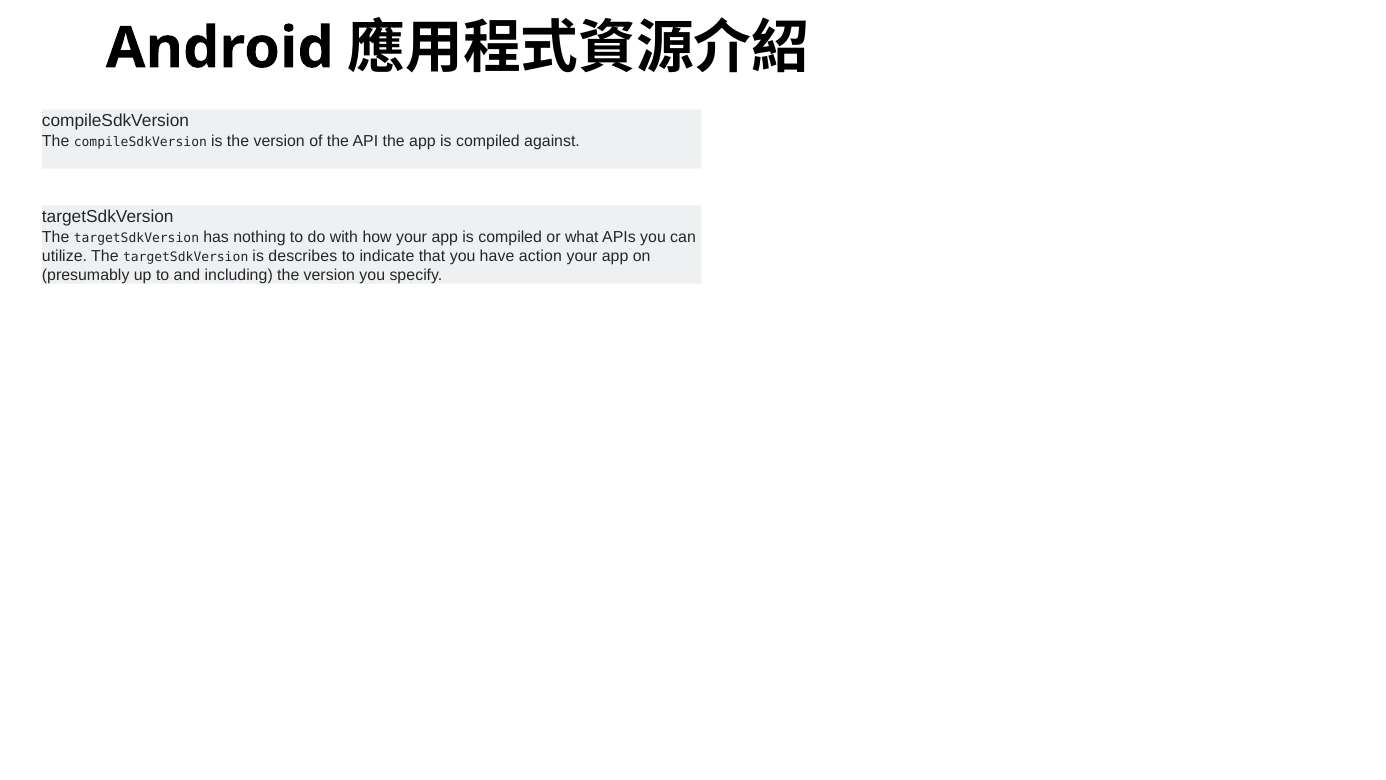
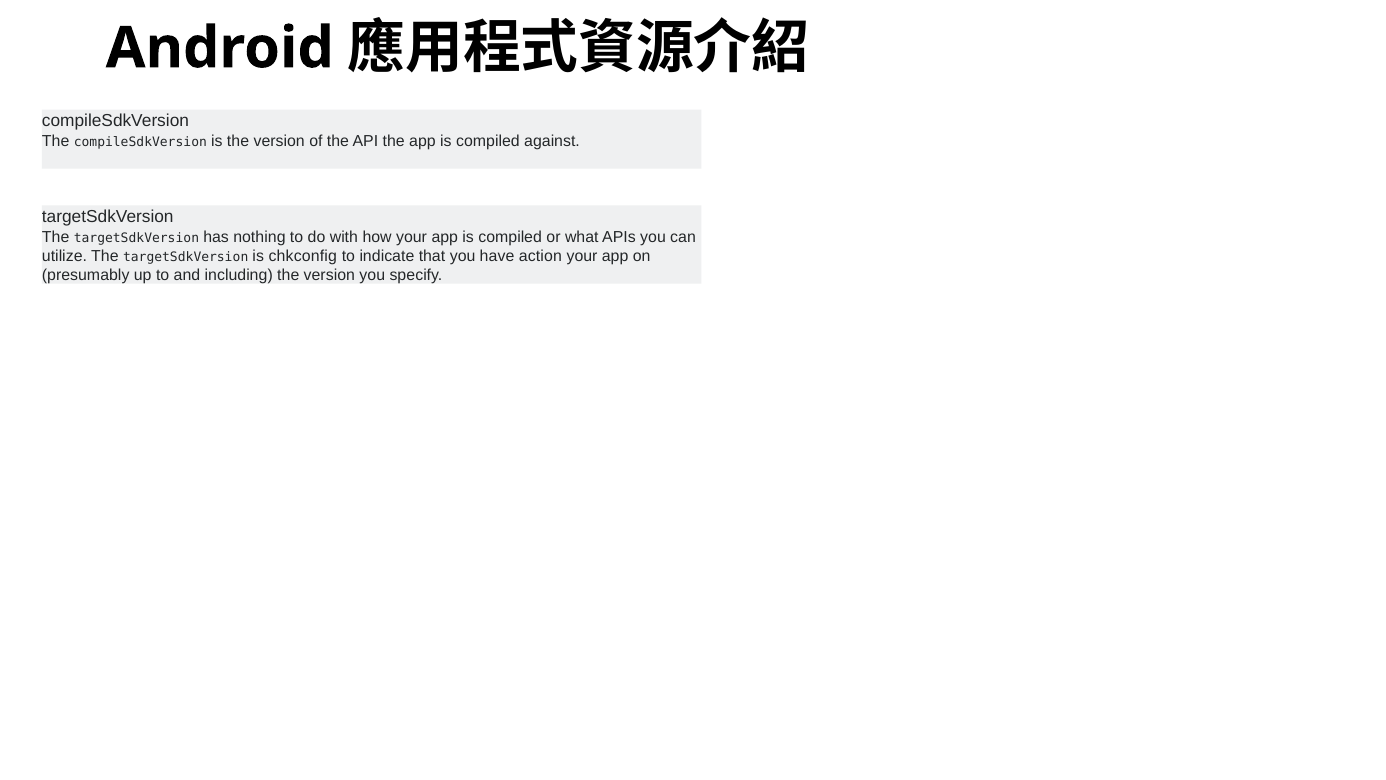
describes: describes -> chkconfig
